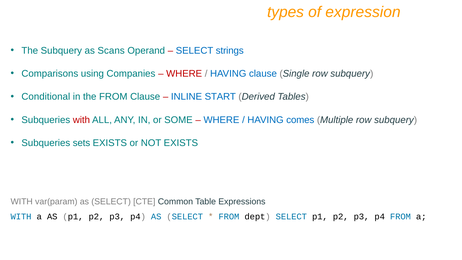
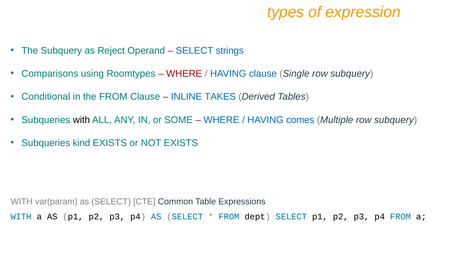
Scans: Scans -> Reject
Companies: Companies -> Roomtypes
START: START -> TAKES
with at (81, 120) colour: red -> black
sets: sets -> kind
